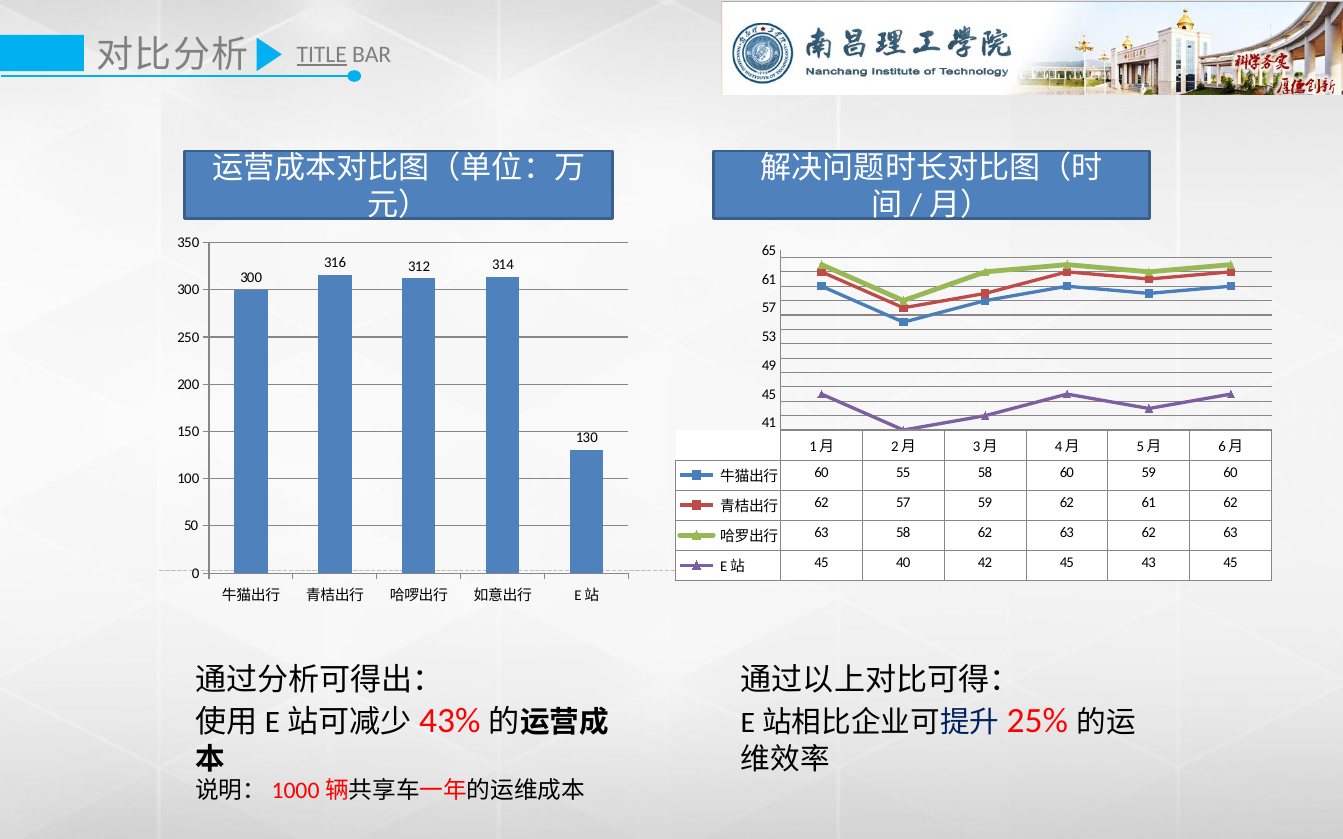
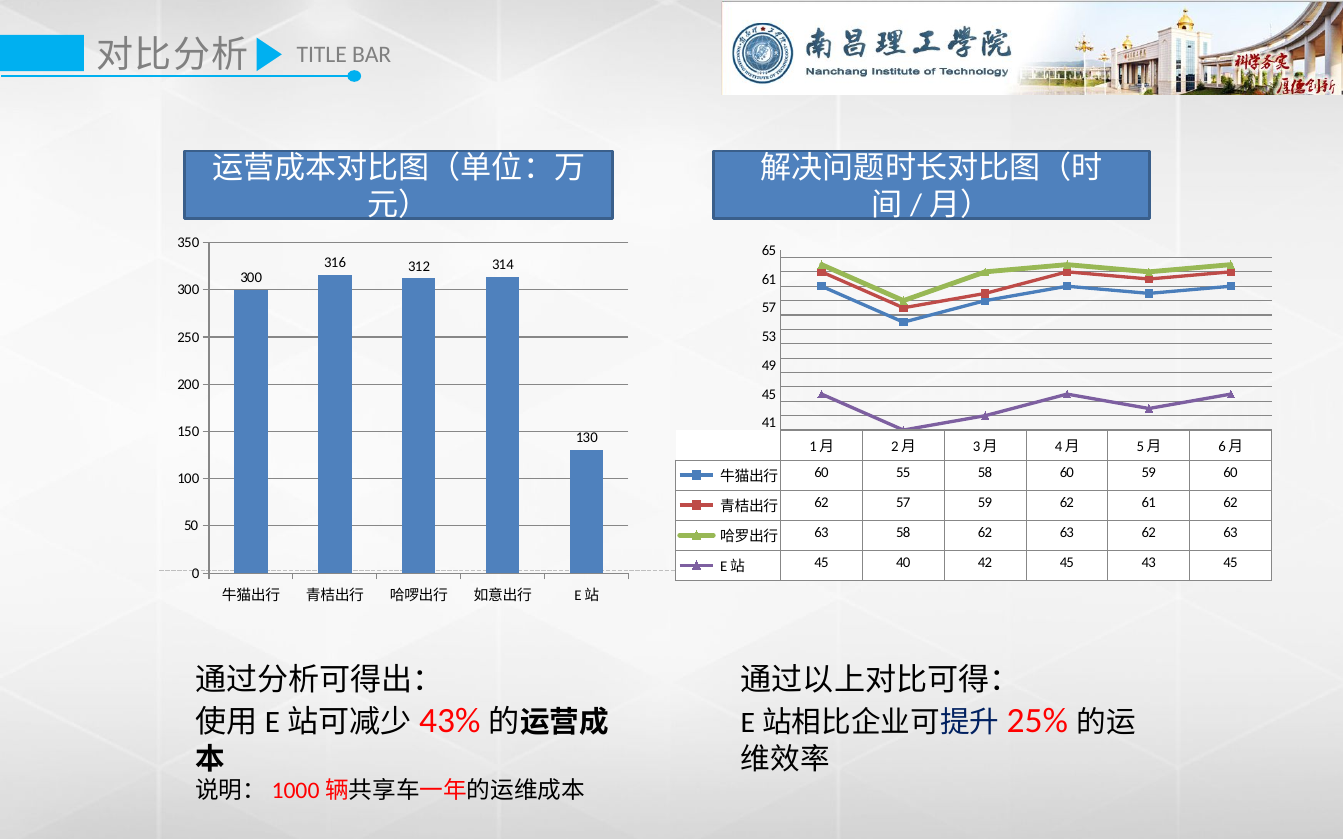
TITLE underline: present -> none
